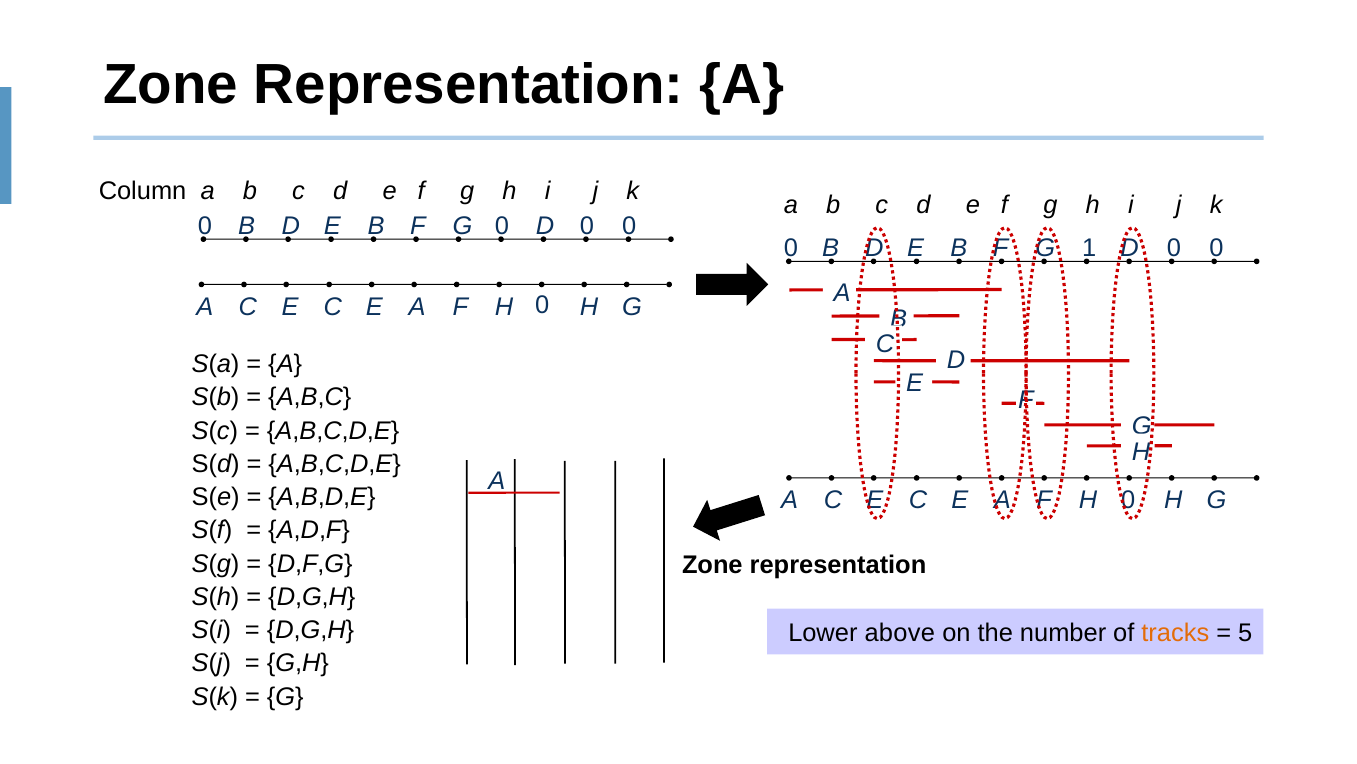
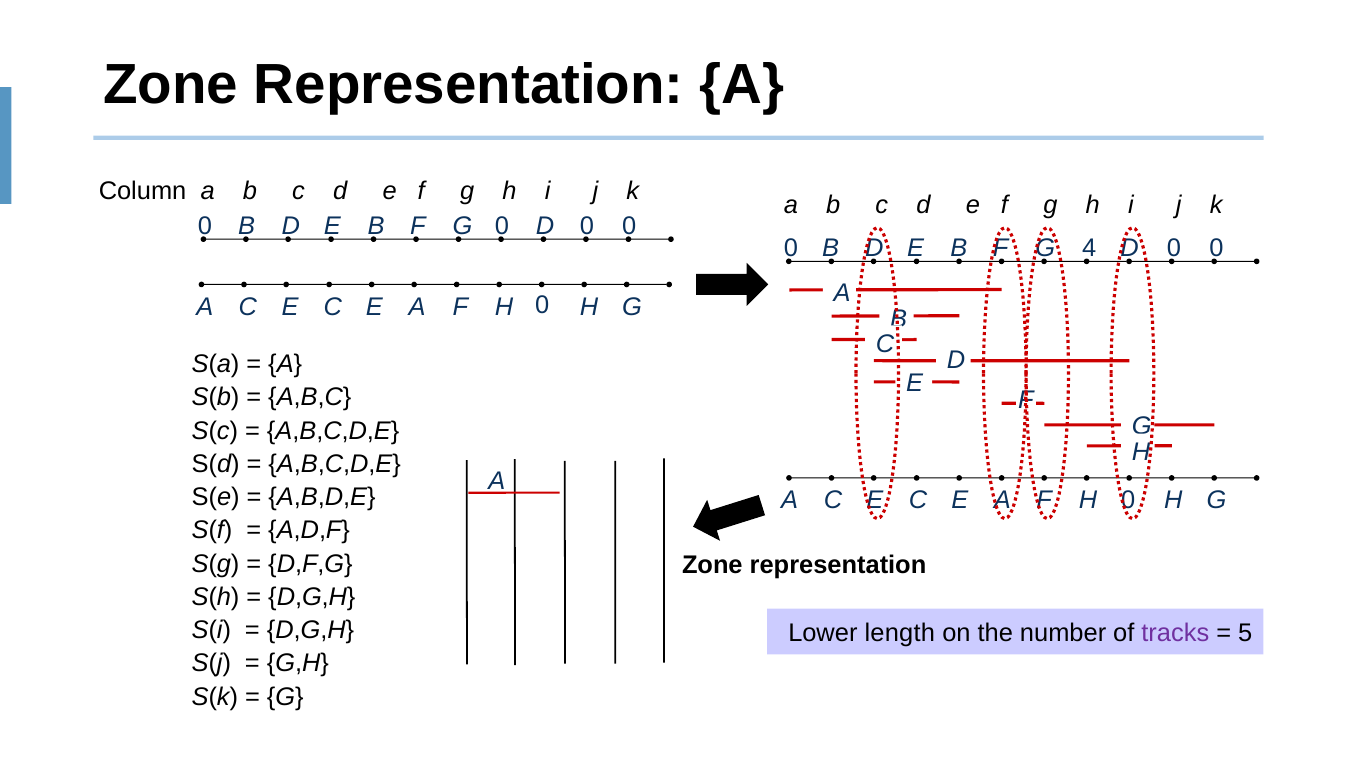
1: 1 -> 4
above: above -> length
tracks colour: orange -> purple
